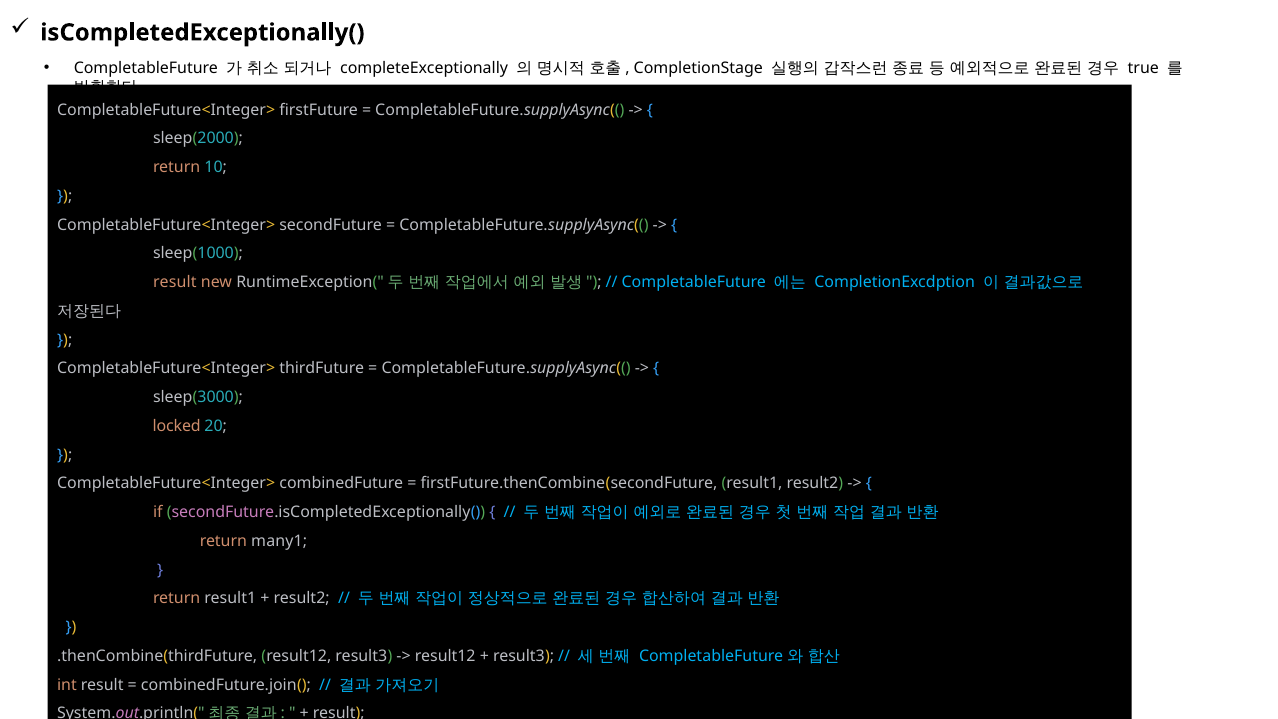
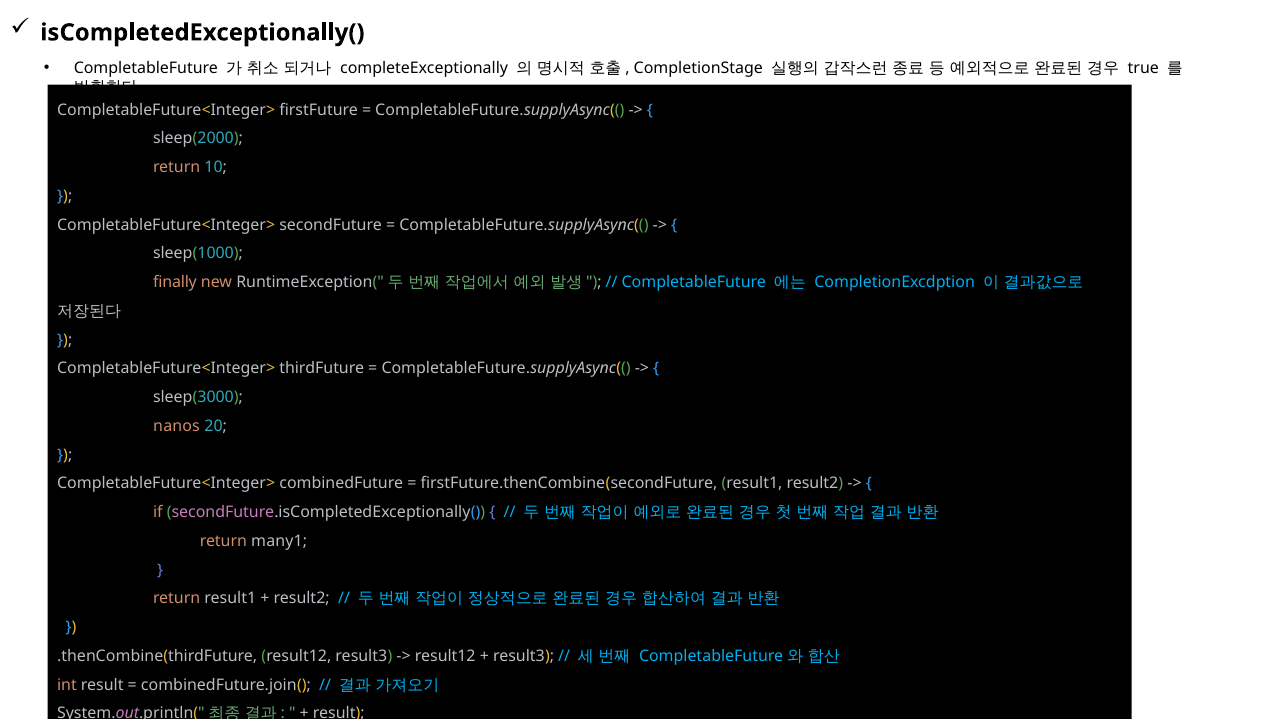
result at (175, 282): result -> finally
locked: locked -> nanos
